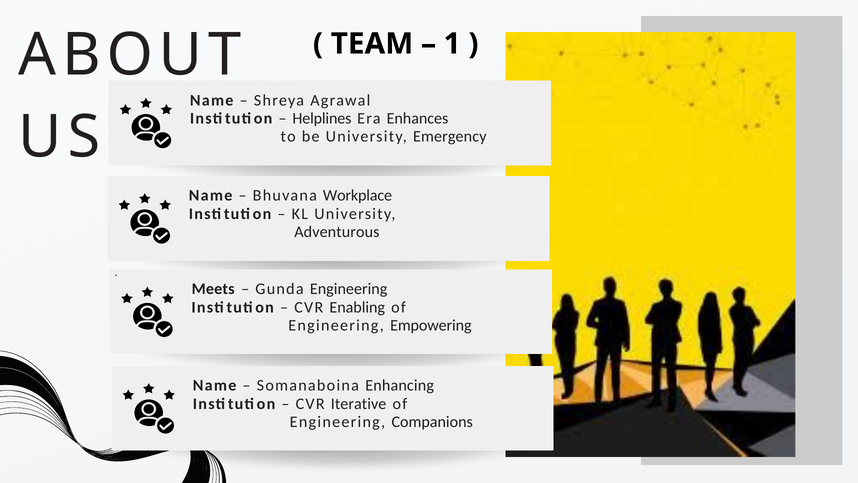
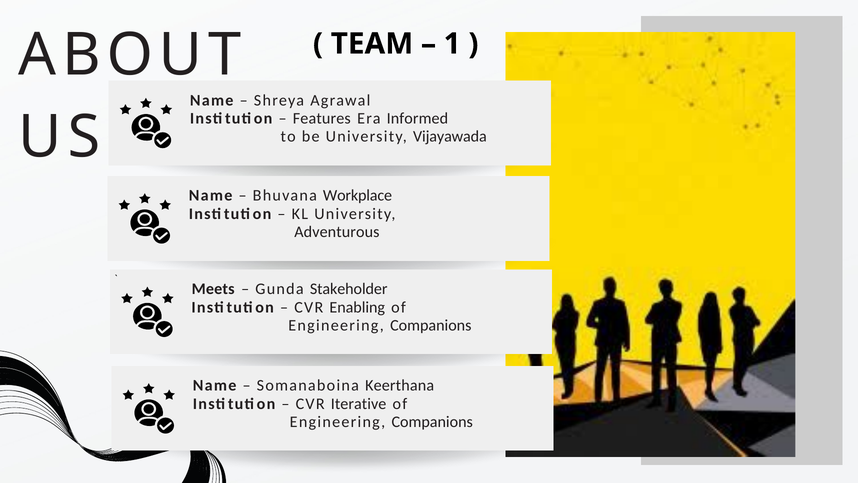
Helplines: Helplines -> Features
Enhances: Enhances -> Informed
Emergency: Emergency -> Vijayawada
Gunda Engineering: Engineering -> Stakeholder
Empowering at (431, 325): Empowering -> Companions
Enhancing: Enhancing -> Keerthana
